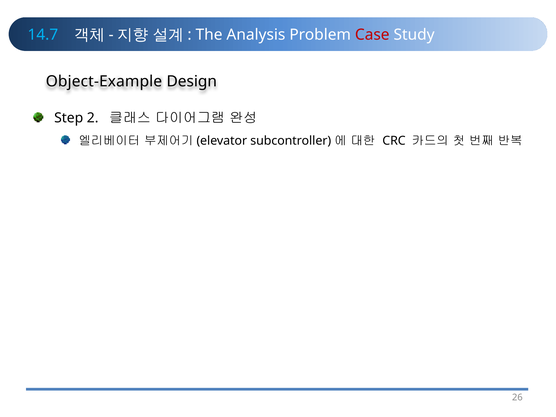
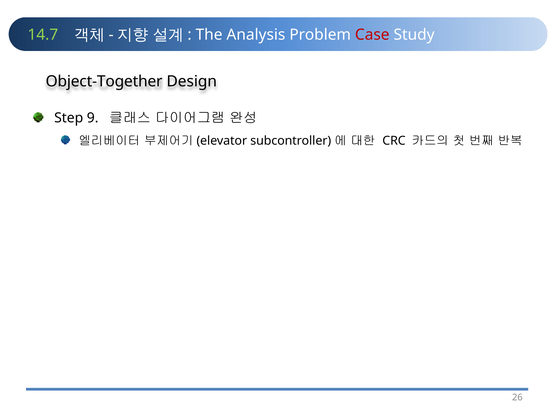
14.7 colour: light blue -> light green
Object-Example: Object-Example -> Object-Together
2: 2 -> 9
